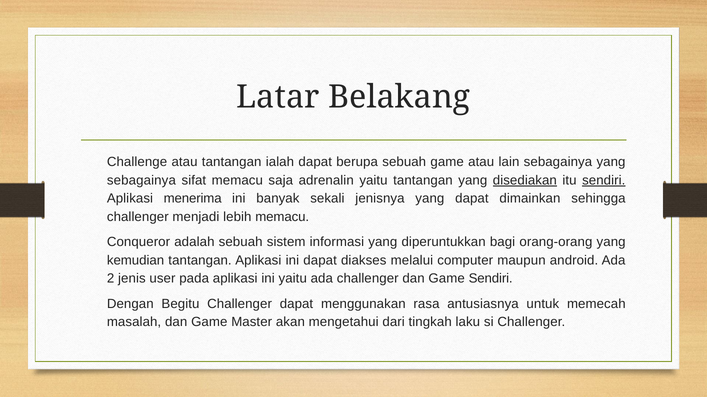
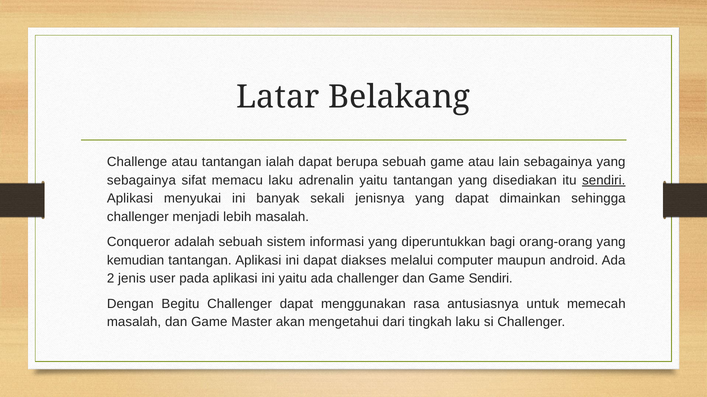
memacu saja: saja -> laku
disediakan underline: present -> none
menerima: menerima -> menyukai
lebih memacu: memacu -> masalah
